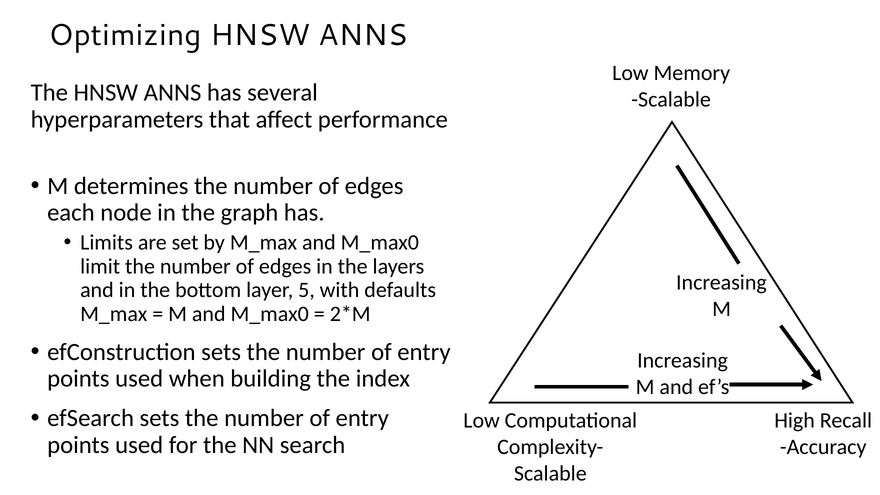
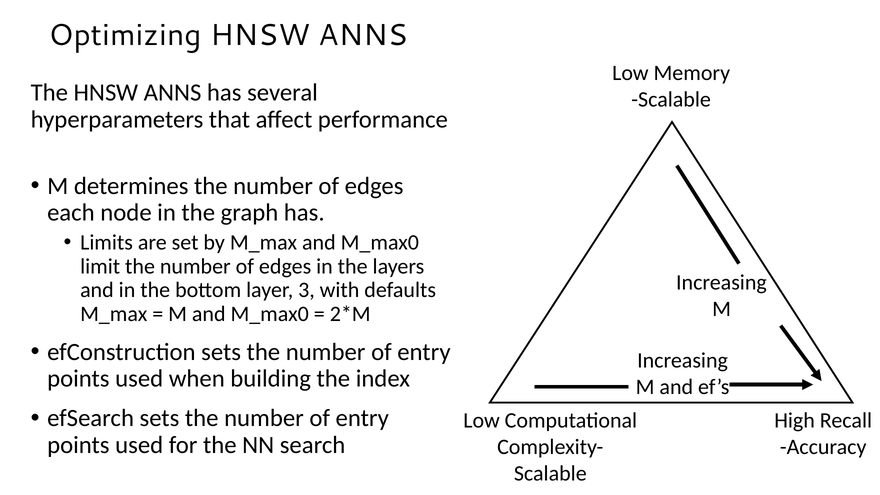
5: 5 -> 3
